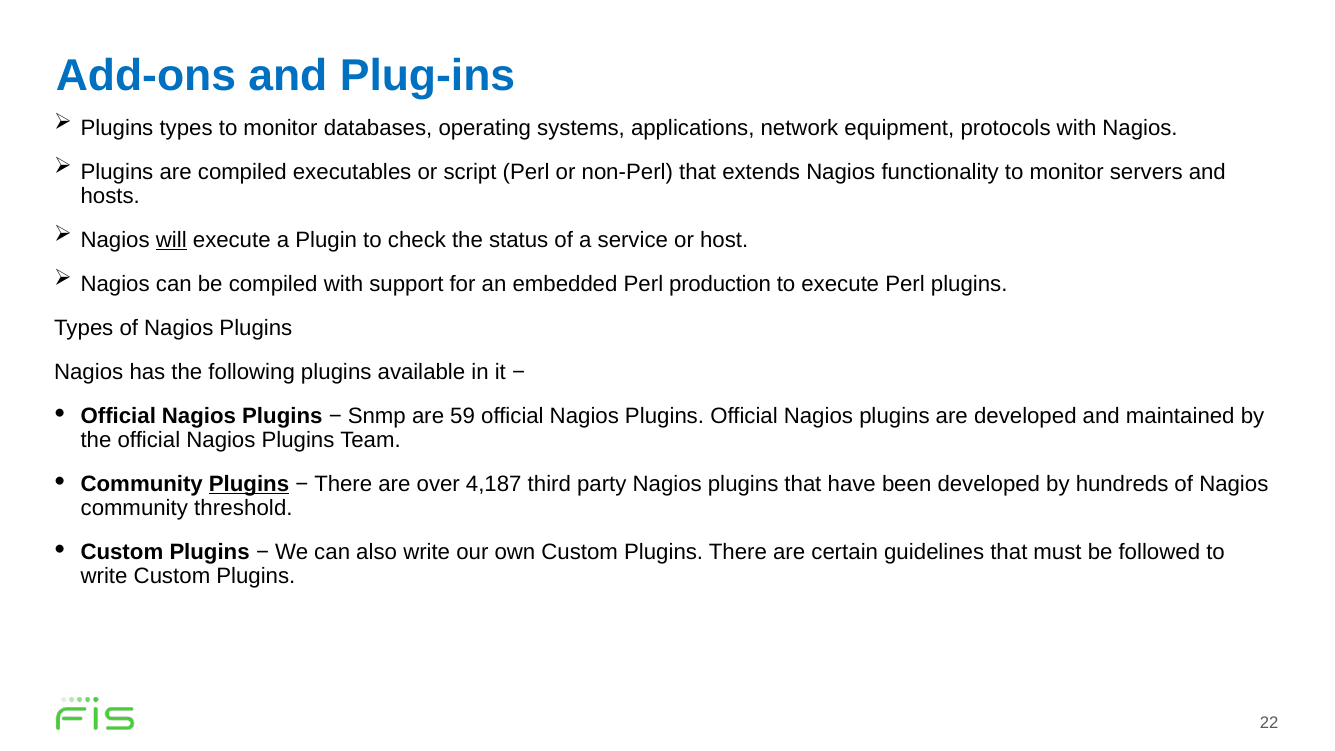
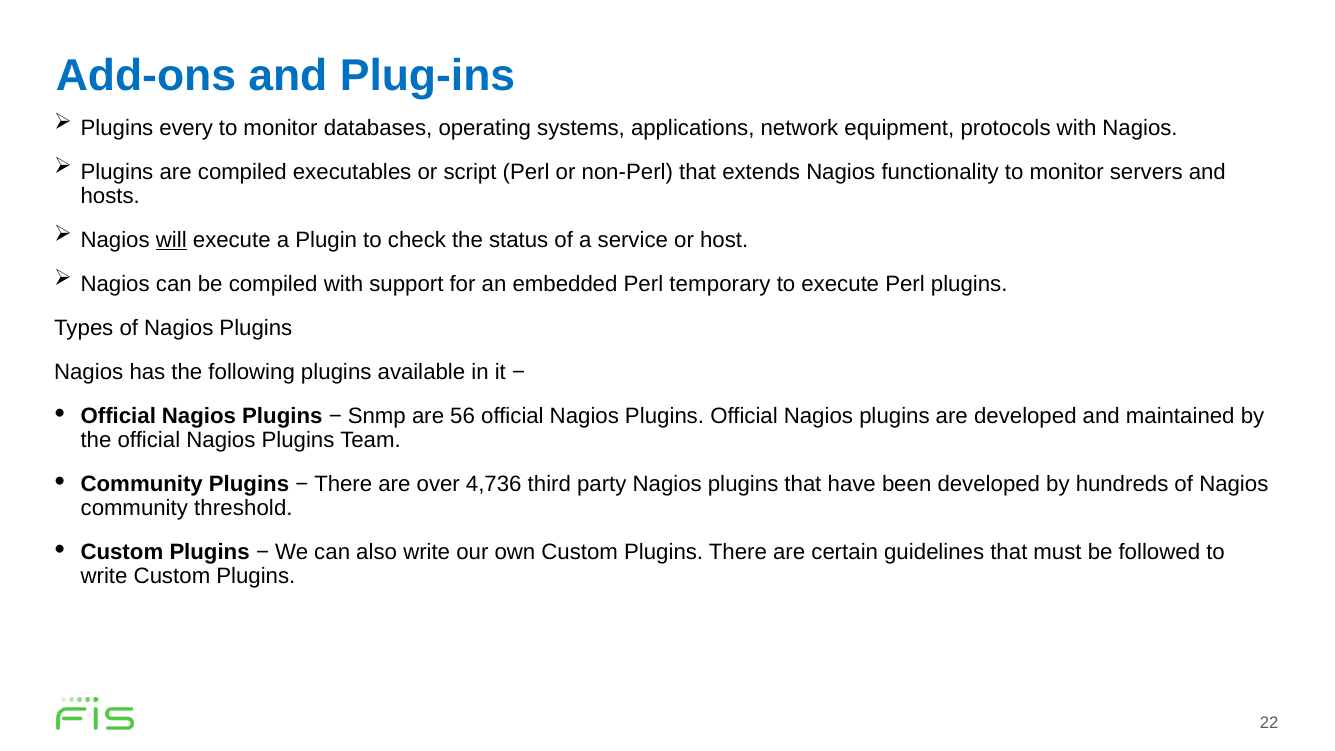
types at (186, 128): types -> every
production: production -> temporary
59: 59 -> 56
Plugins at (249, 484) underline: present -> none
4,187: 4,187 -> 4,736
